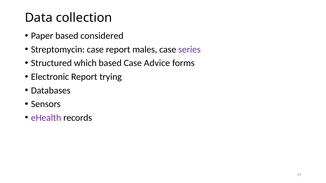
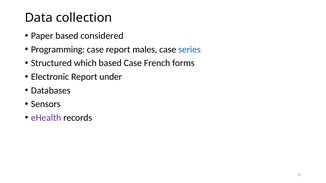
Streptomycin: Streptomycin -> Programming
series colour: purple -> blue
Advice: Advice -> French
trying: trying -> under
